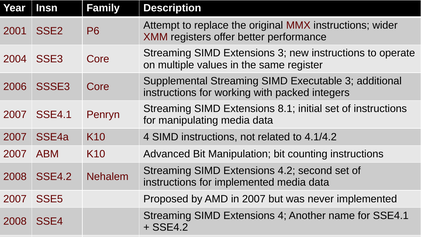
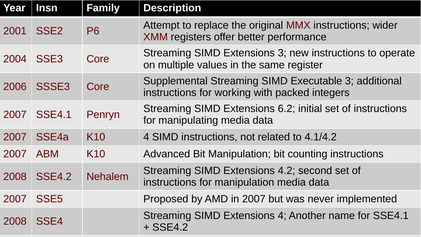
8.1: 8.1 -> 6.2
for implemented: implemented -> manipulation
